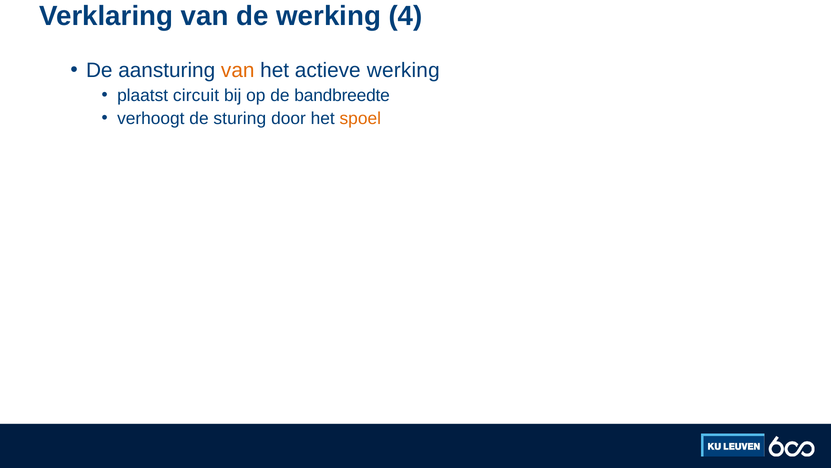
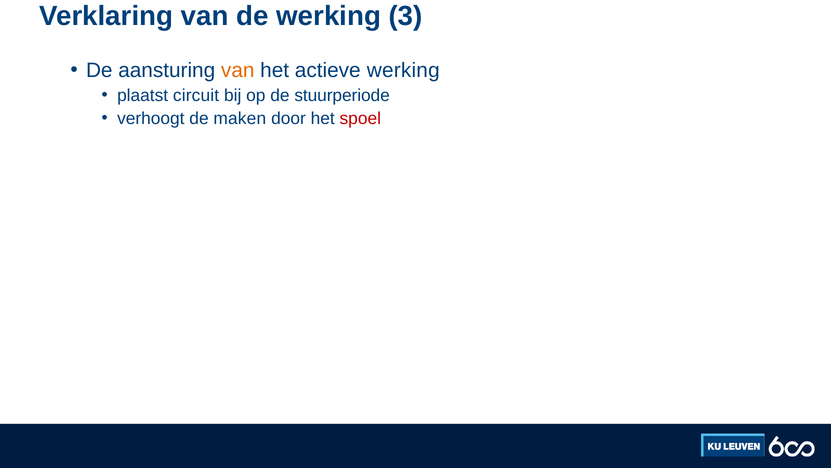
4: 4 -> 3
bandbreedte: bandbreedte -> stuurperiode
sturing: sturing -> maken
spoel colour: orange -> red
